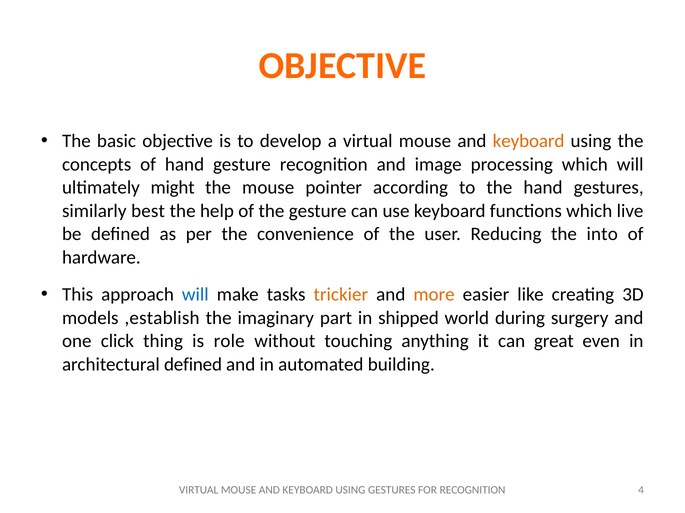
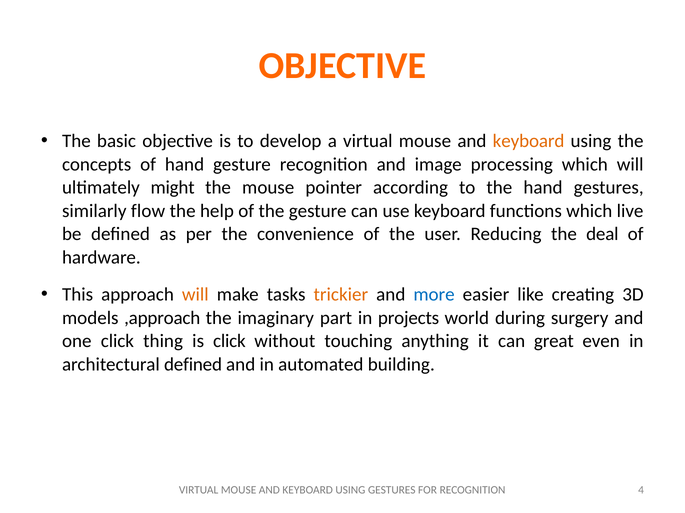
best: best -> flow
into: into -> deal
will at (195, 295) colour: blue -> orange
more colour: orange -> blue
,establish: ,establish -> ,approach
shipped: shipped -> projects
is role: role -> click
